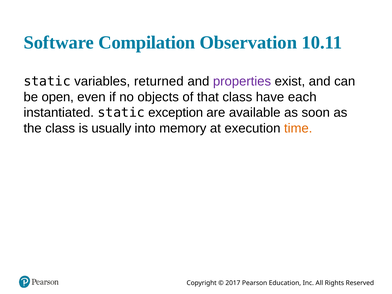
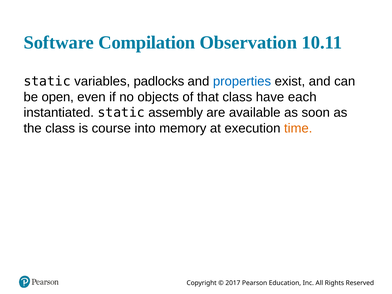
returned: returned -> padlocks
properties colour: purple -> blue
exception: exception -> assembly
usually: usually -> course
